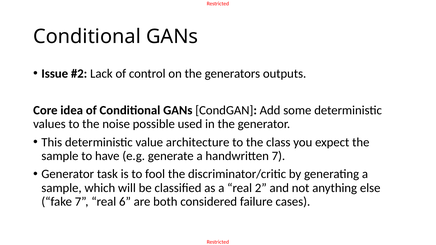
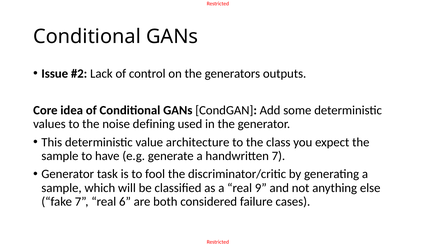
possible: possible -> defining
2: 2 -> 9
